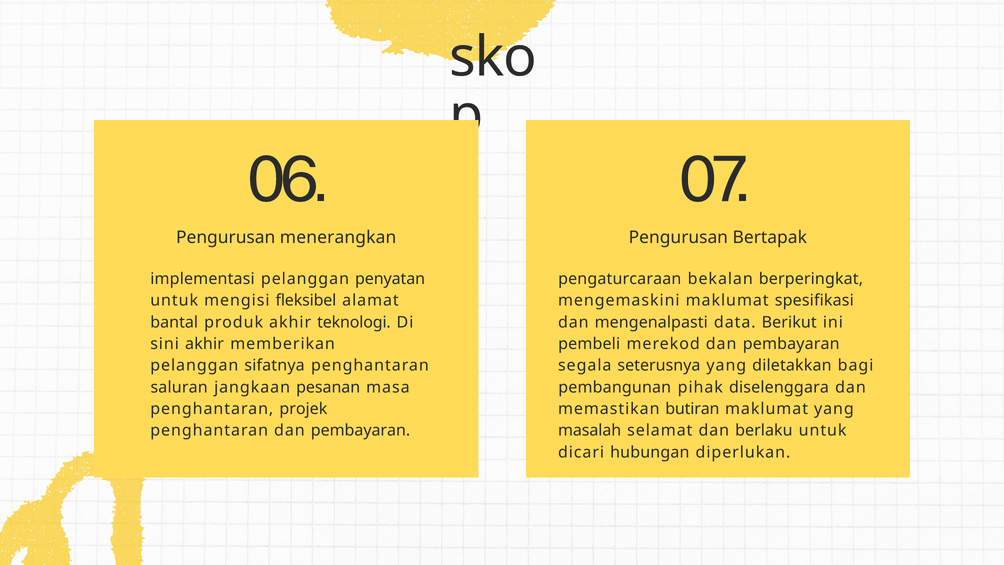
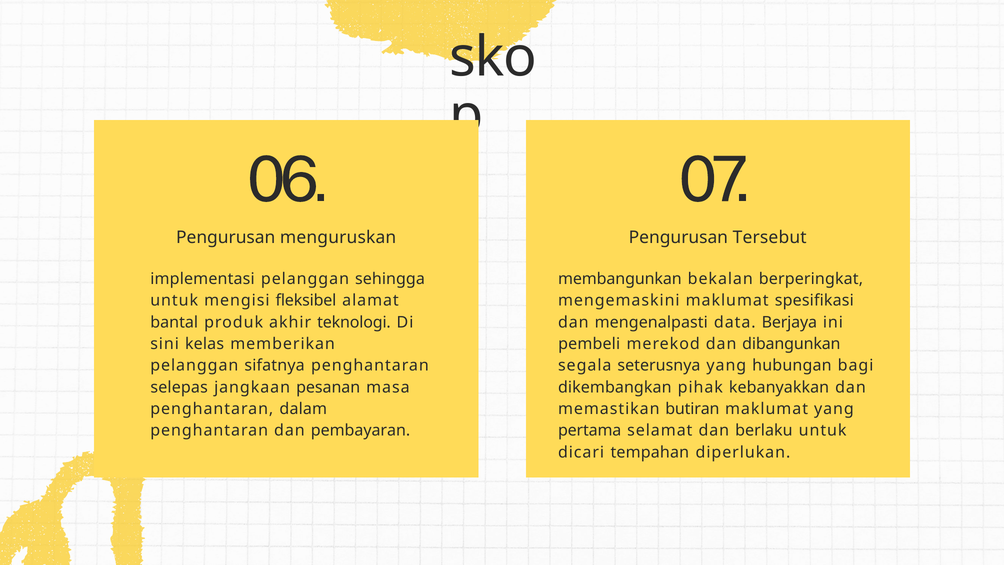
menerangkan: menerangkan -> menguruskan
Bertapak: Bertapak -> Tersebut
penyatan: penyatan -> sehingga
pengaturcaraan: pengaturcaraan -> membangunkan
Berikut: Berikut -> Berjaya
sini akhir: akhir -> kelas
merekod dan pembayaran: pembayaran -> dibangunkan
diletakkan: diletakkan -> hubungan
saluran: saluran -> selepas
pembangunan: pembangunan -> dikembangkan
diselenggara: diselenggara -> kebanyakkan
projek: projek -> dalam
masalah: masalah -> pertama
hubungan: hubungan -> tempahan
